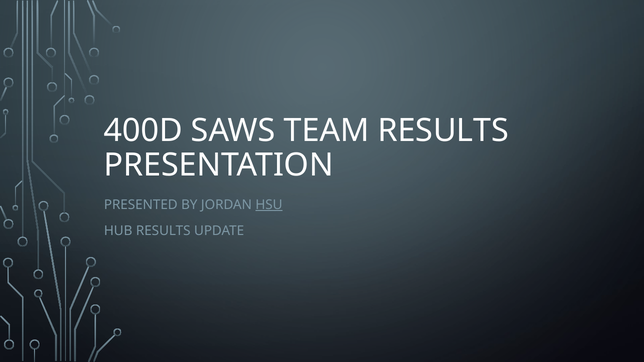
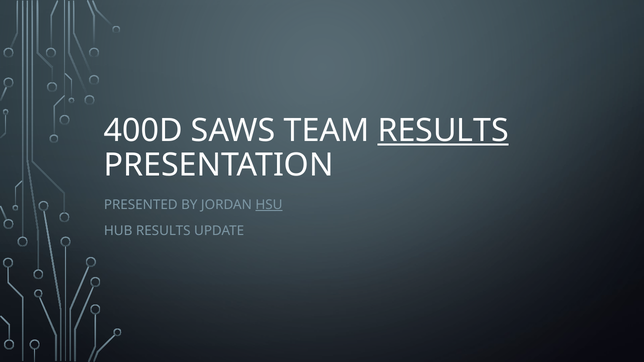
RESULTS at (443, 131) underline: none -> present
